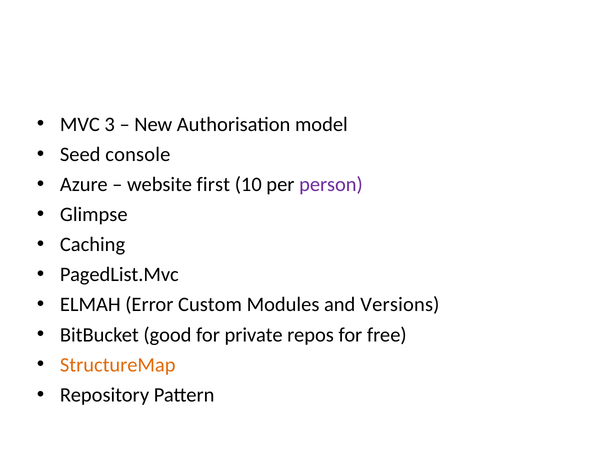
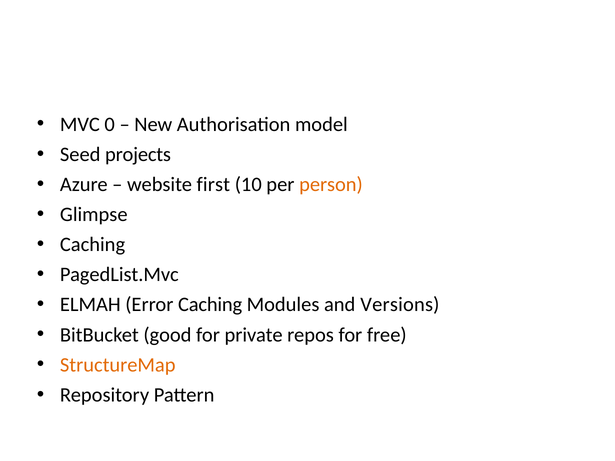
3: 3 -> 0
console: console -> projects
person colour: purple -> orange
Error Custom: Custom -> Caching
